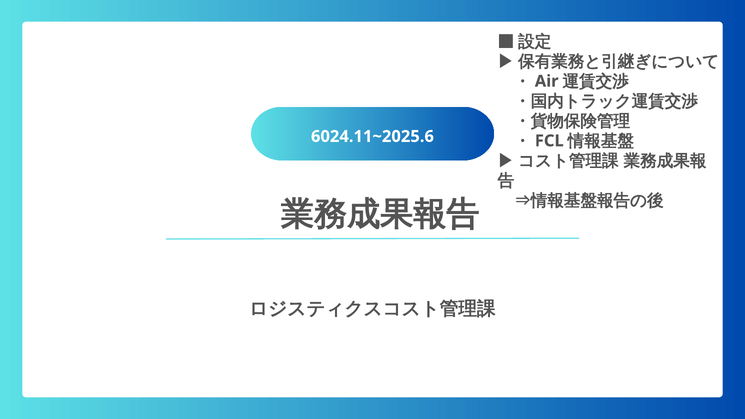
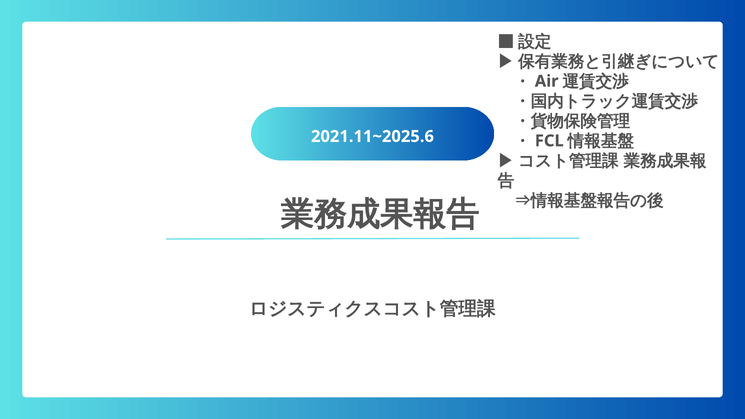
6024.11~2025.6: 6024.11~2025.6 -> 2021.11~2025.6
